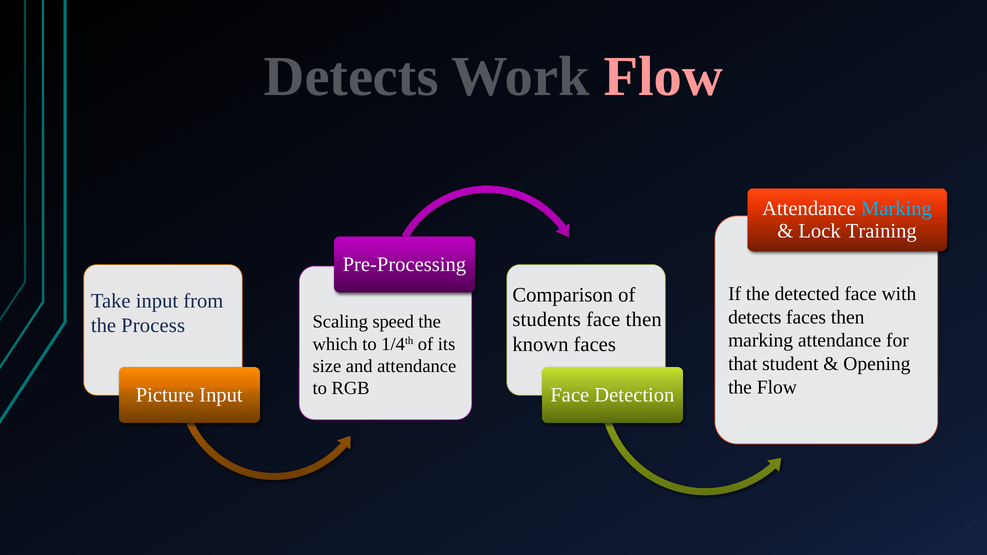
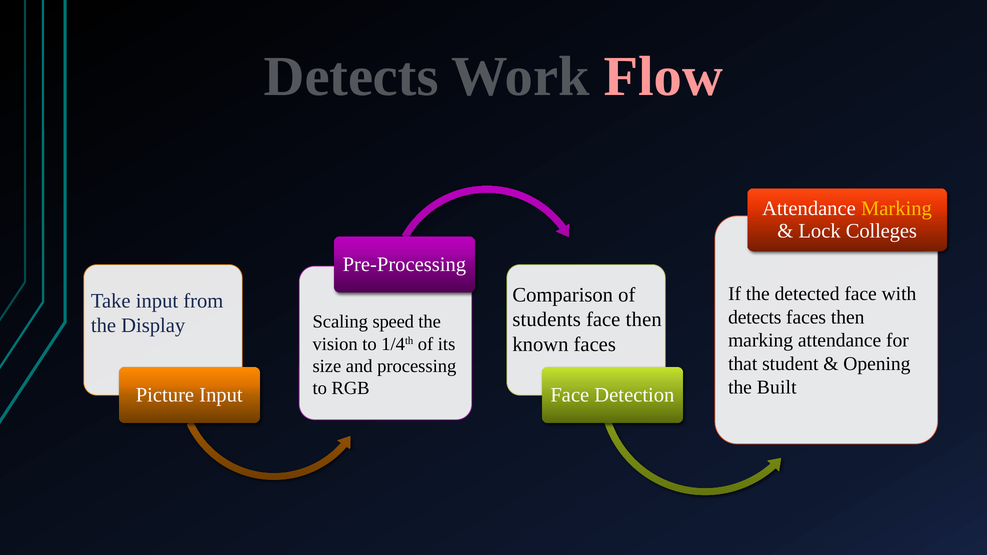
Marking at (896, 209) colour: light blue -> yellow
Training: Training -> Colleges
Process: Process -> Display
which: which -> vision
and attendance: attendance -> processing
the Flow: Flow -> Built
